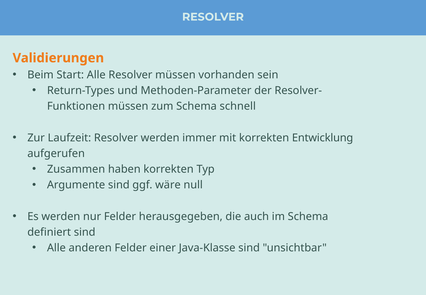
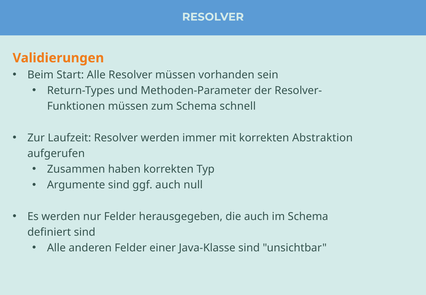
Entwicklung: Entwicklung -> Abstraktion
ggf wäre: wäre -> auch
